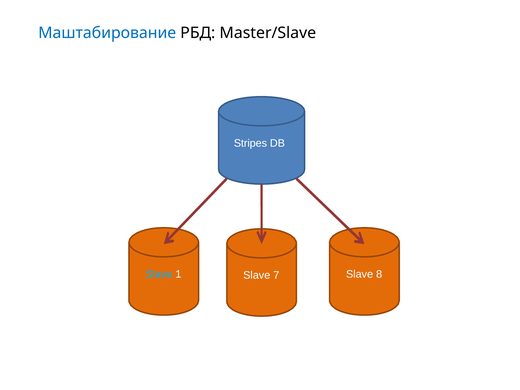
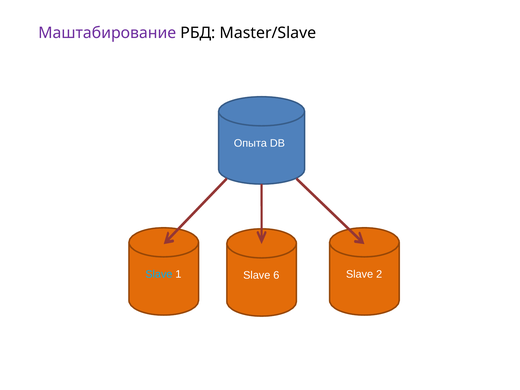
Маштабирование colour: blue -> purple
Stripes: Stripes -> Опыта
7: 7 -> 6
8: 8 -> 2
